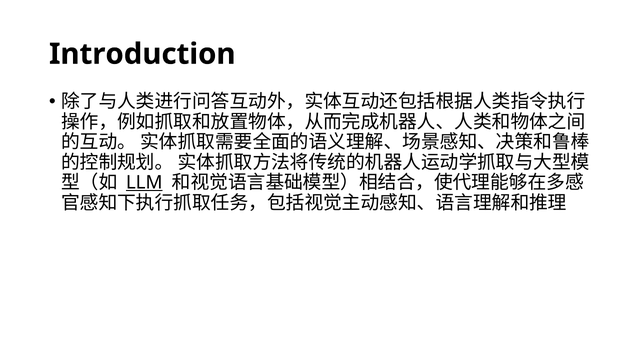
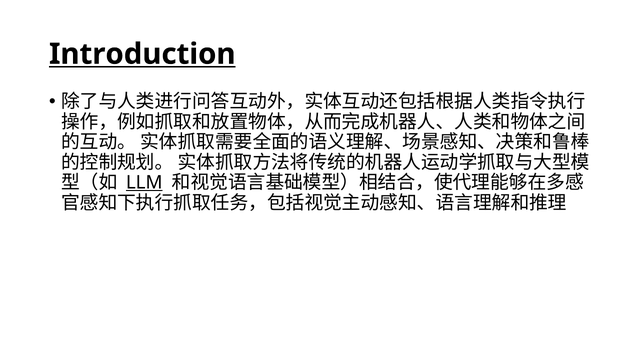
Introduction underline: none -> present
